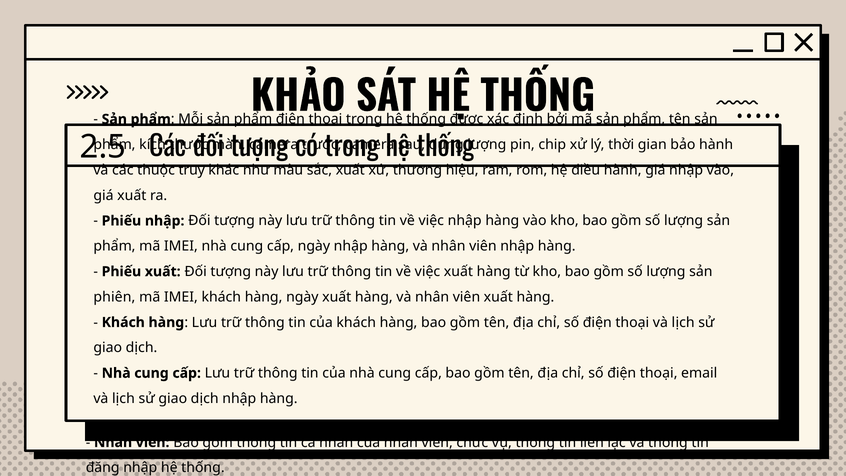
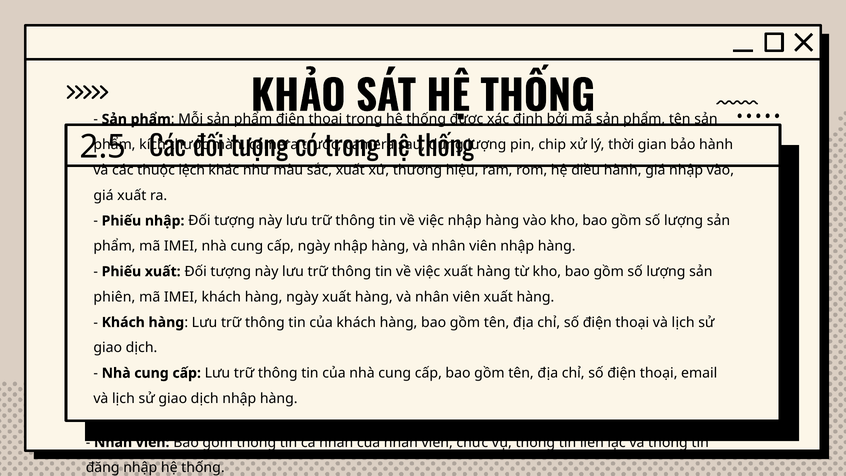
thuộc truy: truy -> lệch
